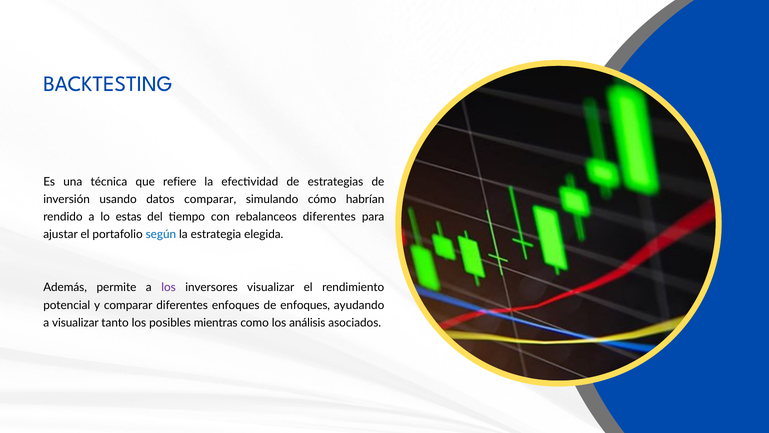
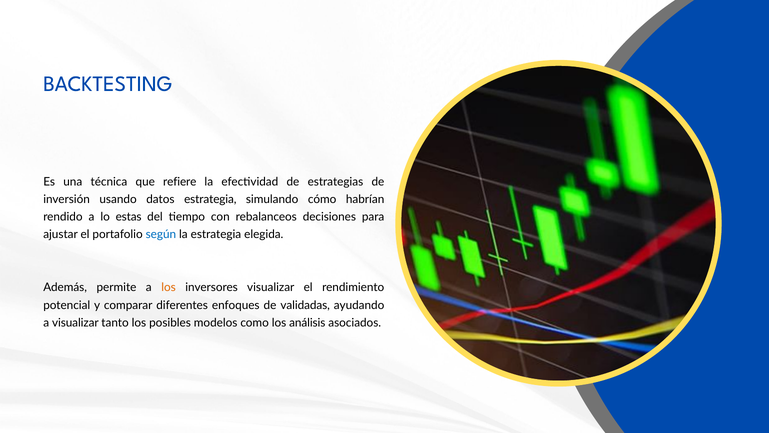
datos comparar: comparar -> estrategia
rebalanceos diferentes: diferentes -> decisiones
los at (169, 287) colour: purple -> orange
de enfoques: enfoques -> validadas
mientras: mientras -> modelos
